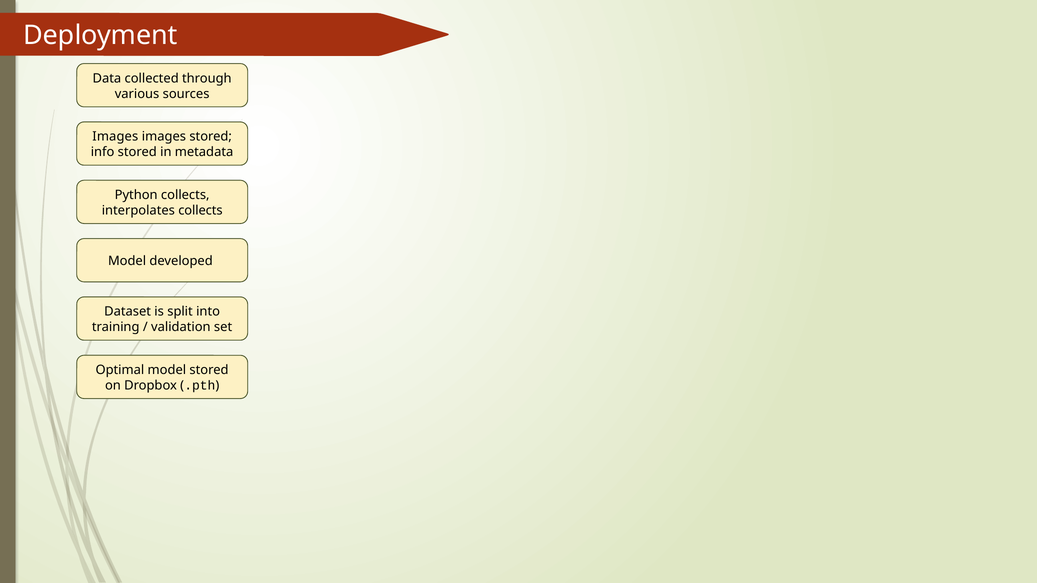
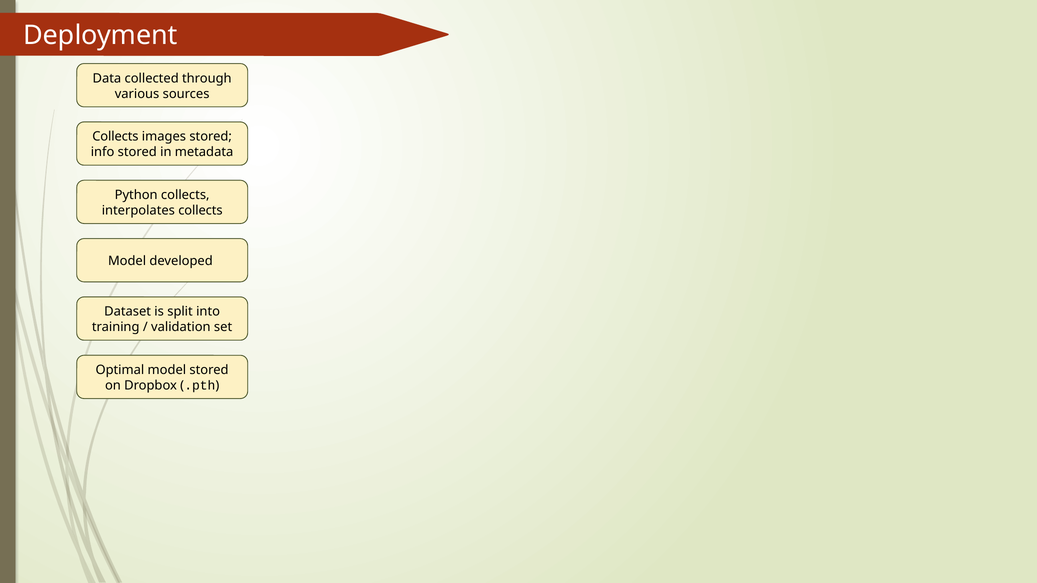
Images at (115, 137): Images -> Collects
